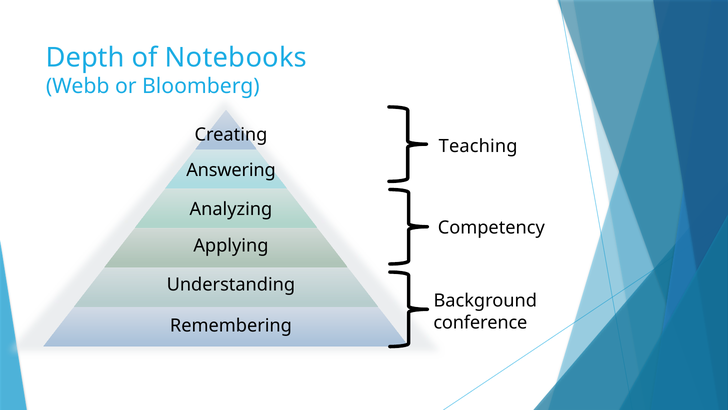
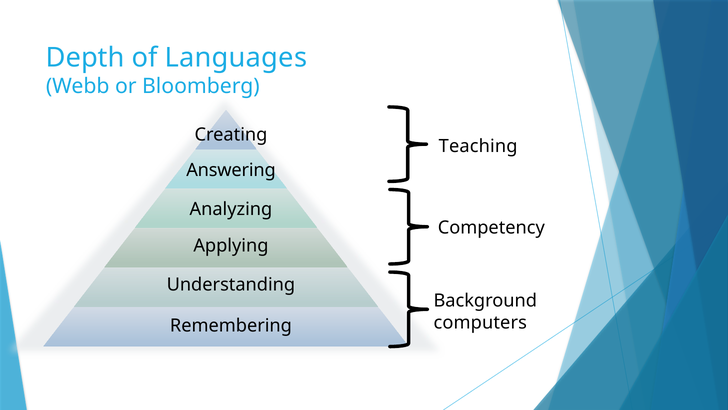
Notebooks: Notebooks -> Languages
conference: conference -> computers
